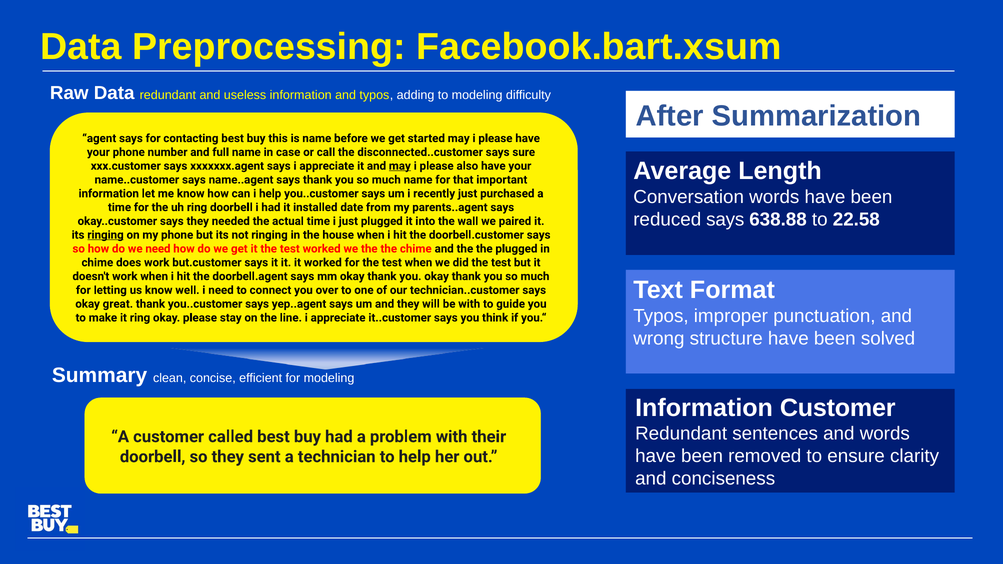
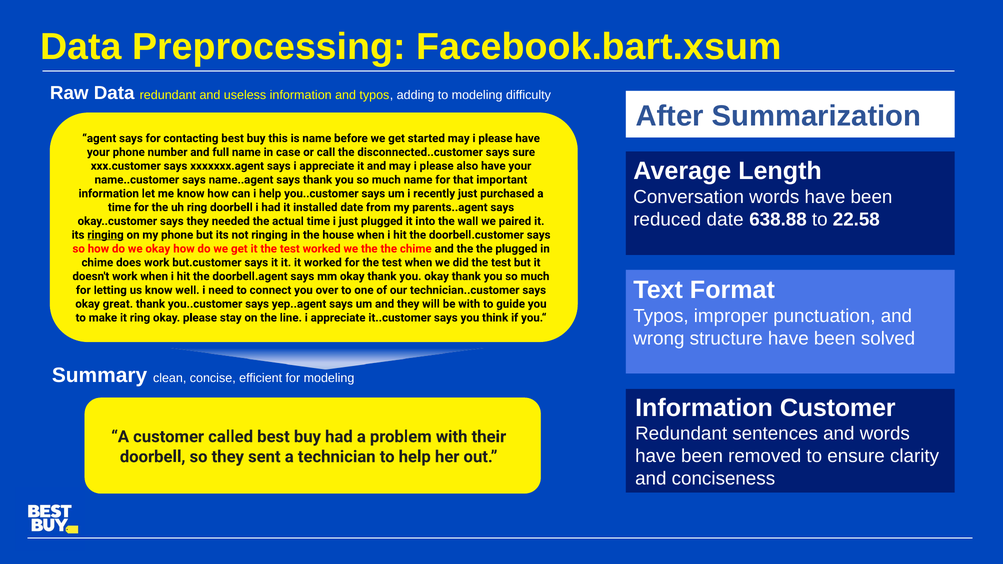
may at (400, 166) underline: present -> none
reduced says: says -> date
we need: need -> okay
